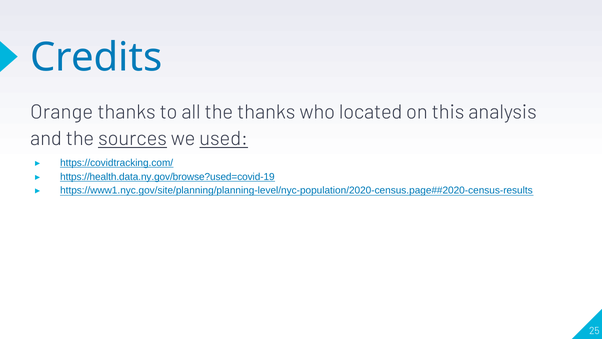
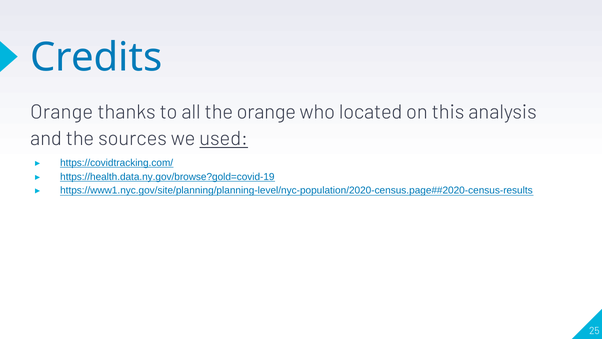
the thanks: thanks -> orange
sources underline: present -> none
https://health.data.ny.gov/browse?used=covid-19: https://health.data.ny.gov/browse?used=covid-19 -> https://health.data.ny.gov/browse?gold=covid-19
